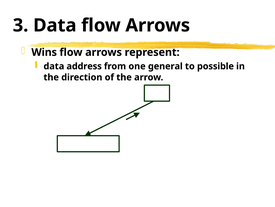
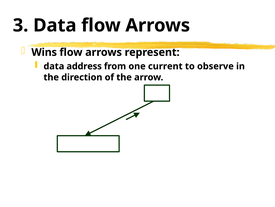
general: general -> current
possible: possible -> observe
